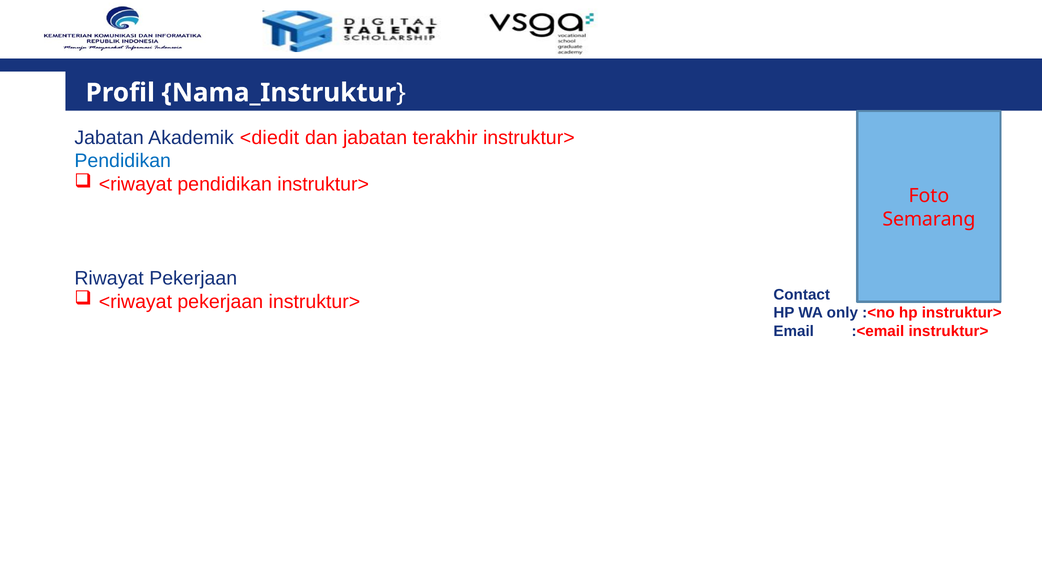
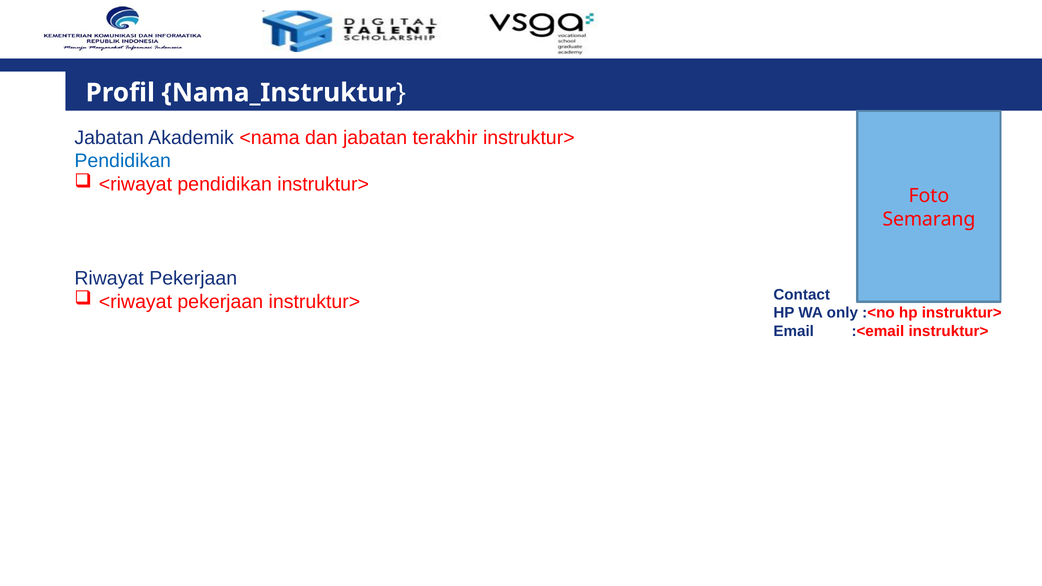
<diedit: <diedit -> <nama
